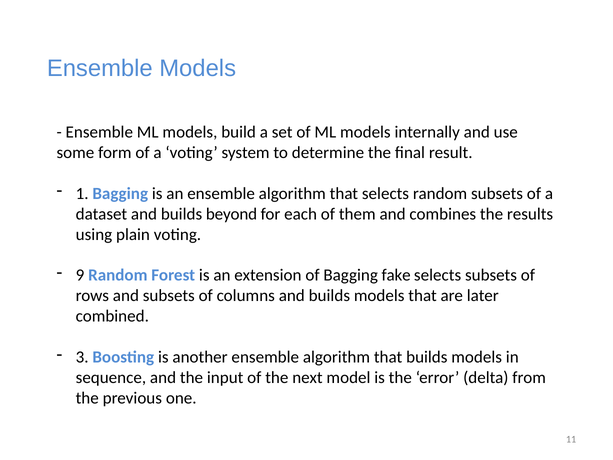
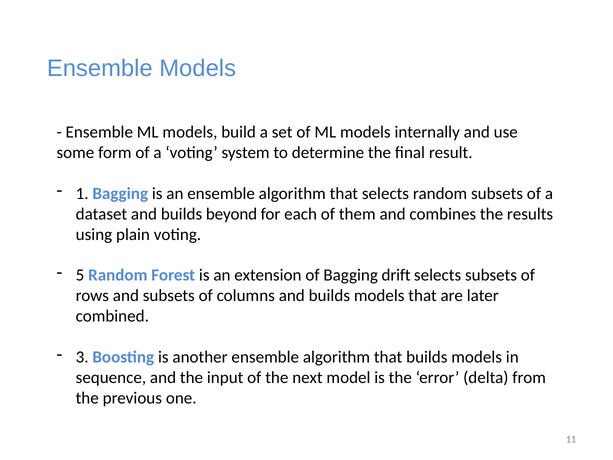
9: 9 -> 5
fake: fake -> drift
